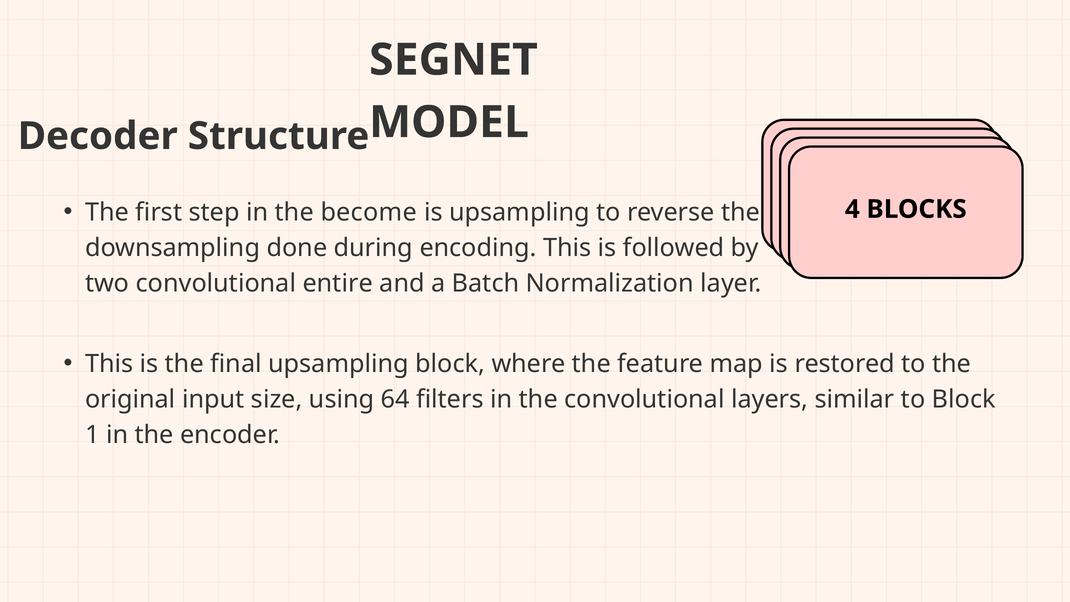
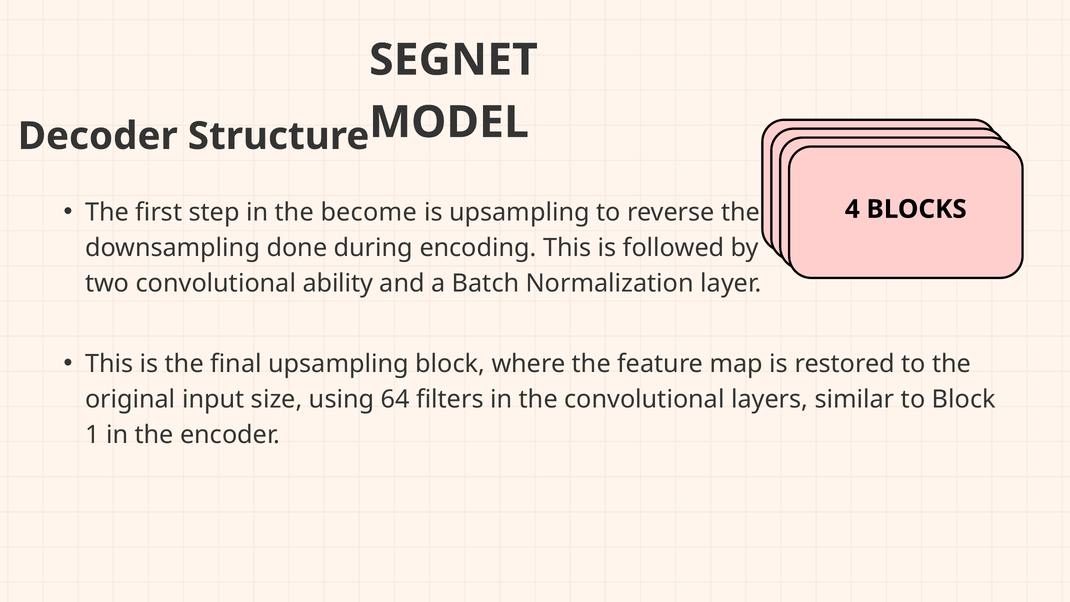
entire: entire -> ability
